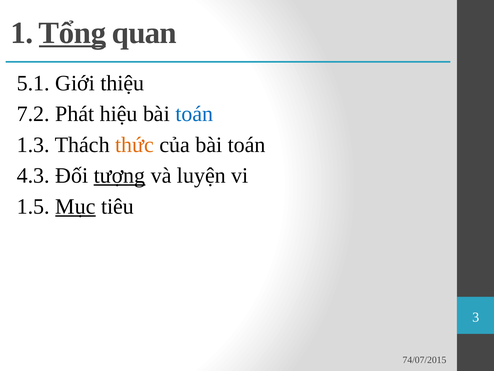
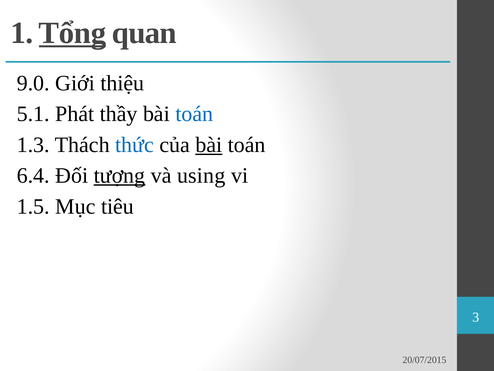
5.1: 5.1 -> 9.0
7.2: 7.2 -> 5.1
hiệu: hiệu -> thầy
thức colour: orange -> blue
bài at (209, 145) underline: none -> present
4.3: 4.3 -> 6.4
luyện: luyện -> using
Mục underline: present -> none
74/07/2015: 74/07/2015 -> 20/07/2015
